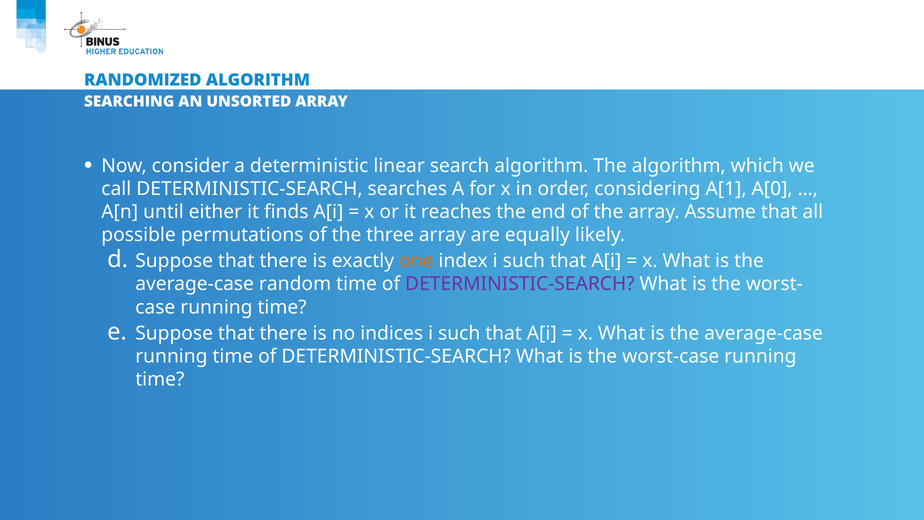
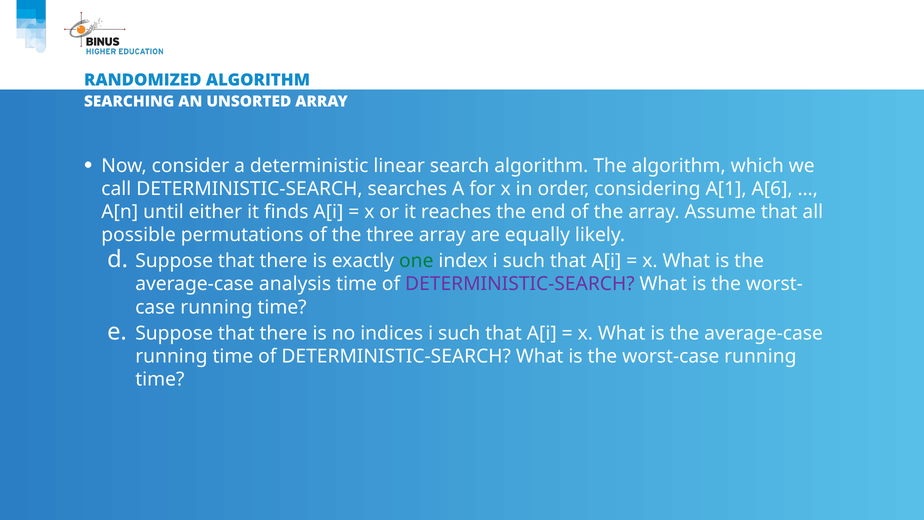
A[0: A[0 -> A[6
one colour: orange -> green
random: random -> analysis
